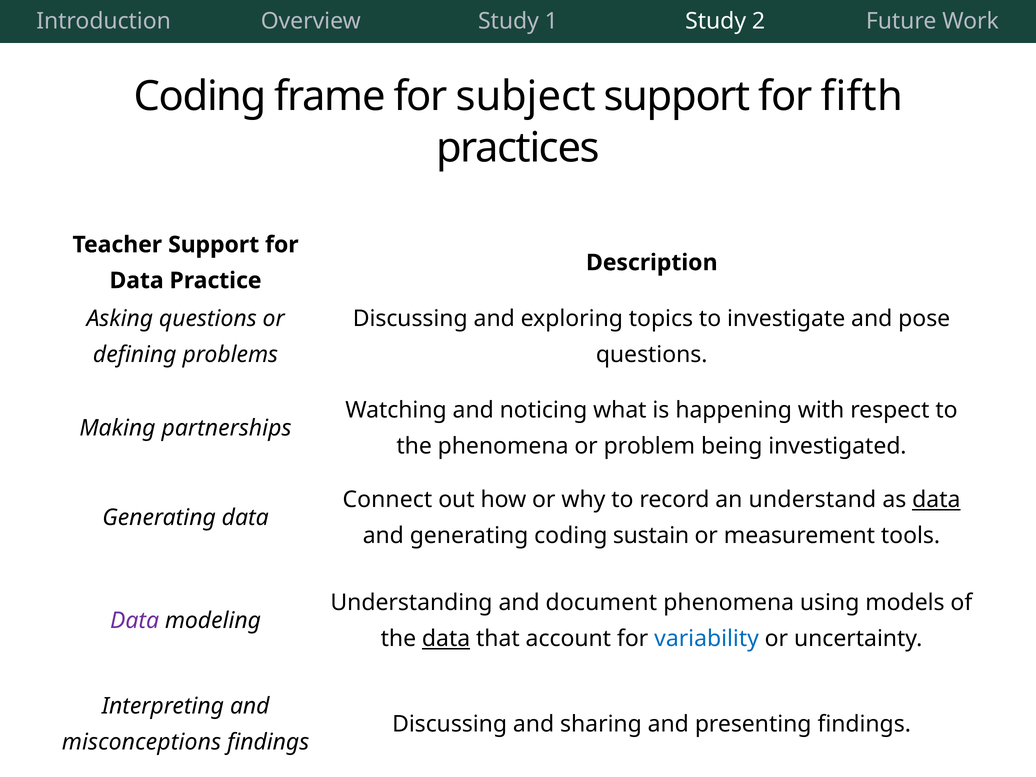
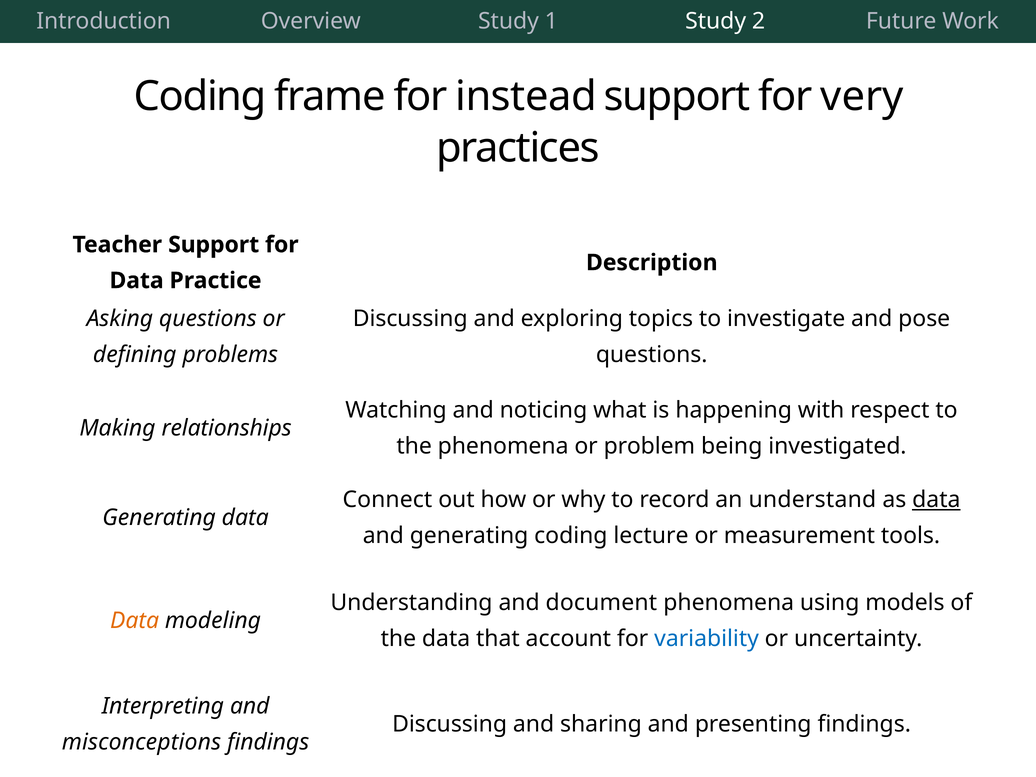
subject: subject -> instead
fifth: fifth -> very
partnerships: partnerships -> relationships
sustain: sustain -> lecture
Data at (135, 621) colour: purple -> orange
data at (446, 639) underline: present -> none
